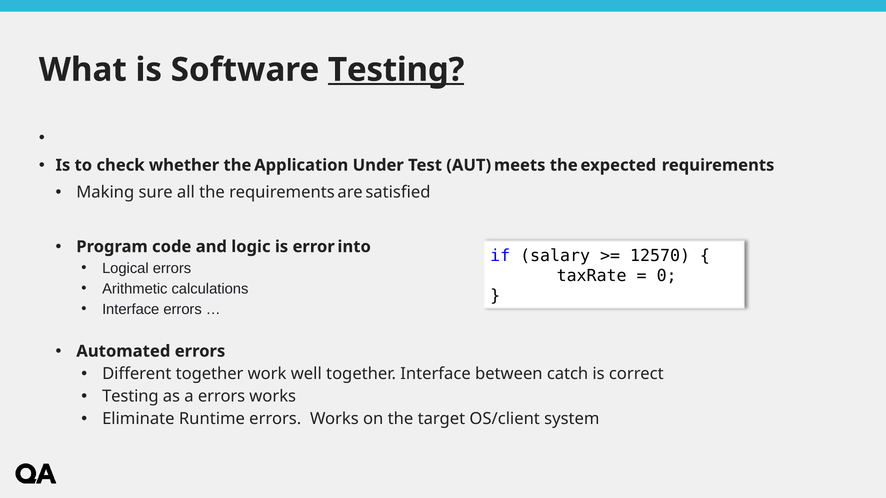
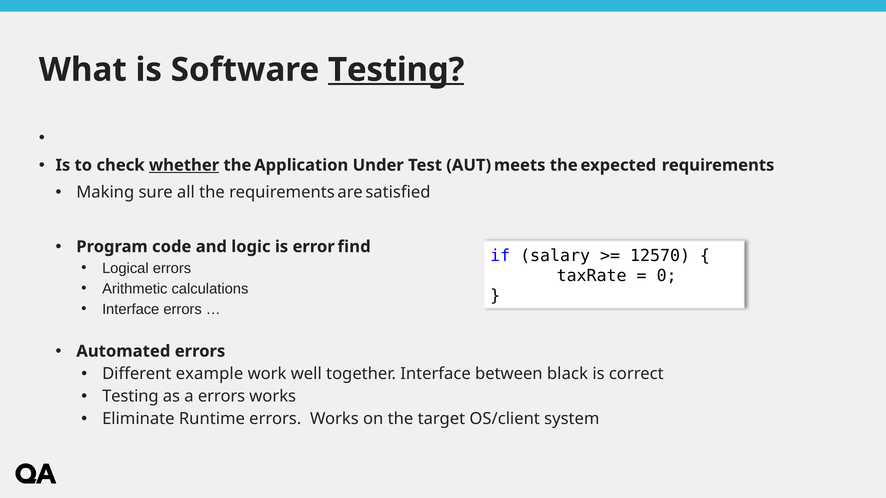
whether underline: none -> present
into: into -> find
Different together: together -> example
catch: catch -> black
